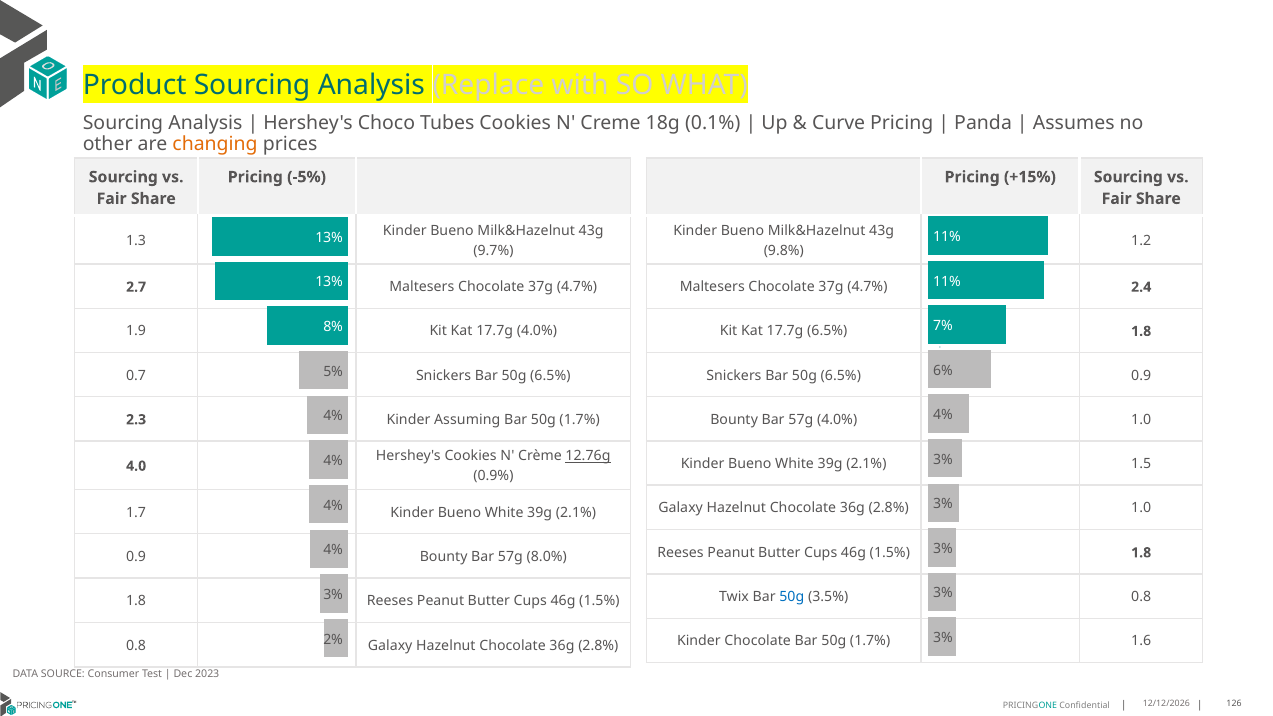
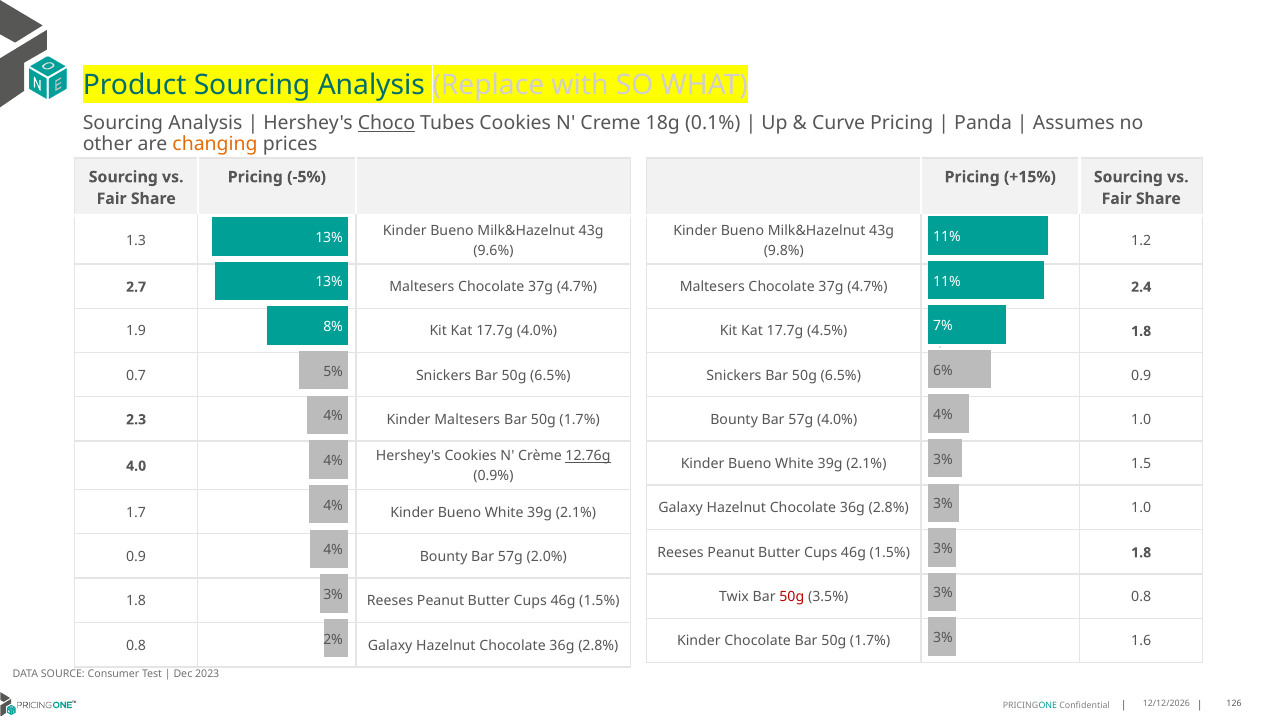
Choco underline: none -> present
9.7%: 9.7% -> 9.6%
17.7g 6.5%: 6.5% -> 4.5%
Kinder Assuming: Assuming -> Maltesers
8.0%: 8.0% -> 2.0%
50g at (792, 597) colour: blue -> red
